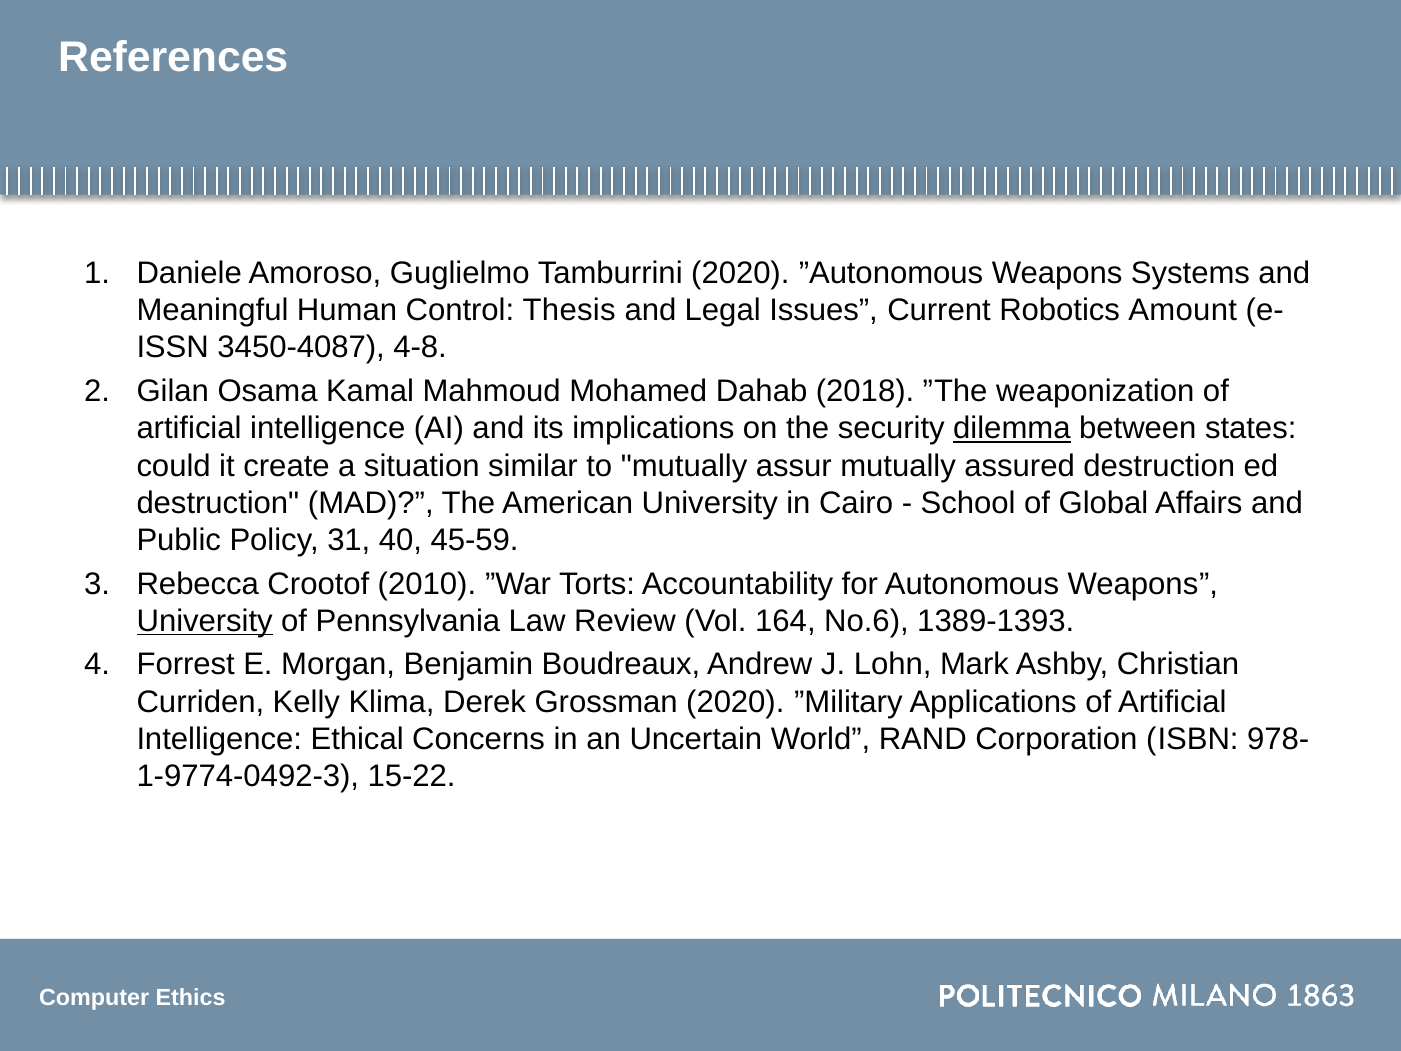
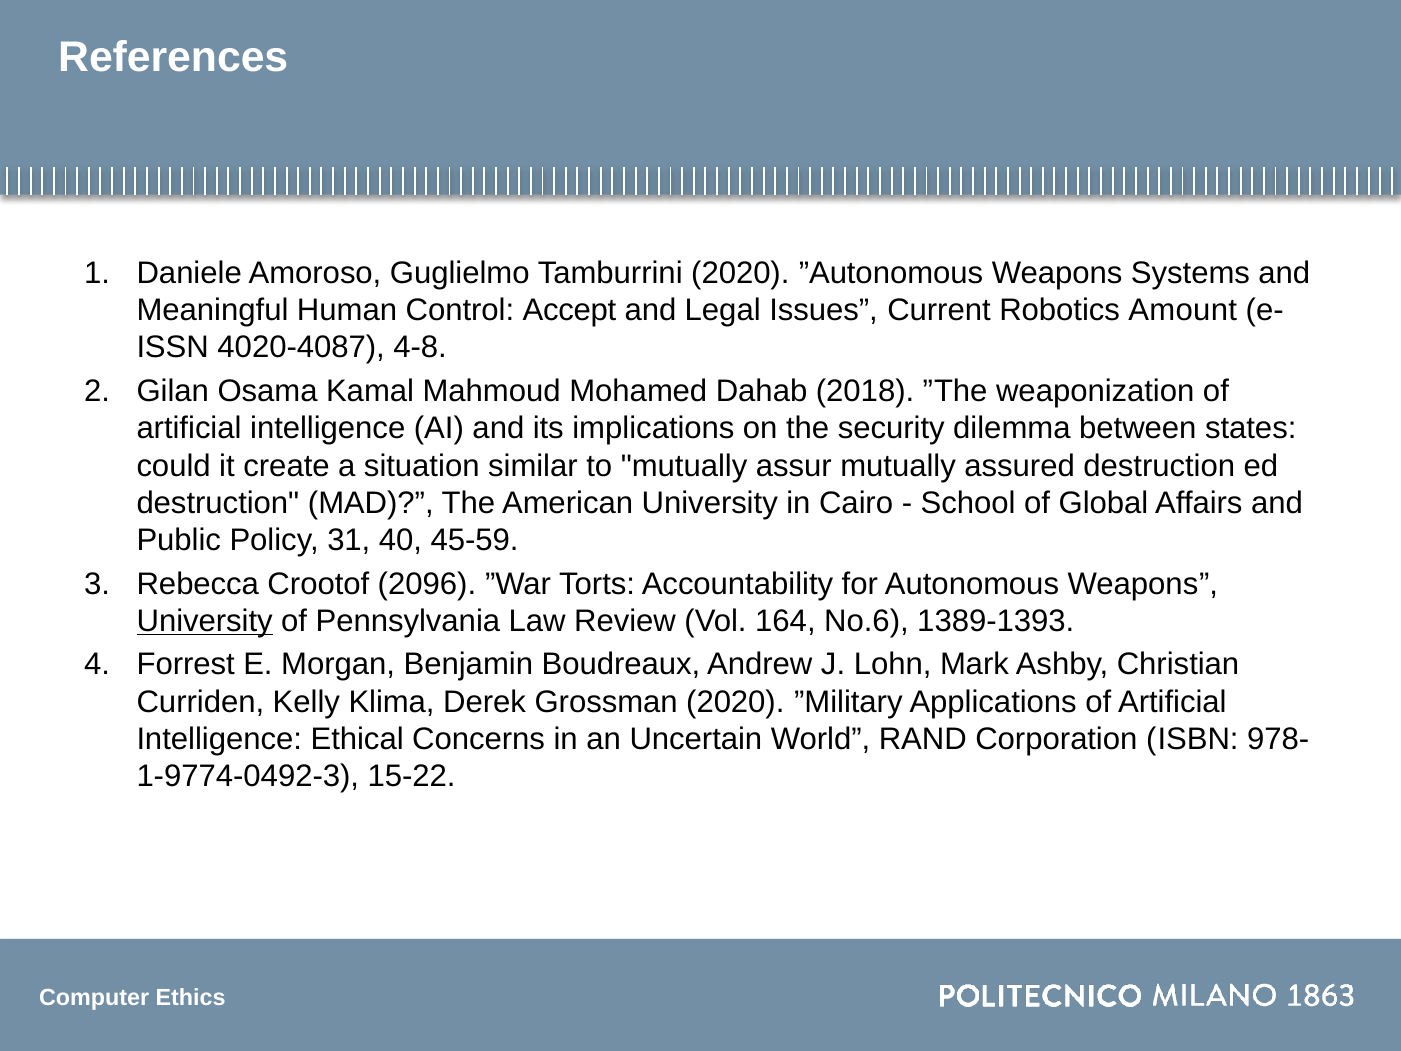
Thesis: Thesis -> Accept
3450-4087: 3450-4087 -> 4020-4087
dilemma underline: present -> none
2010: 2010 -> 2096
